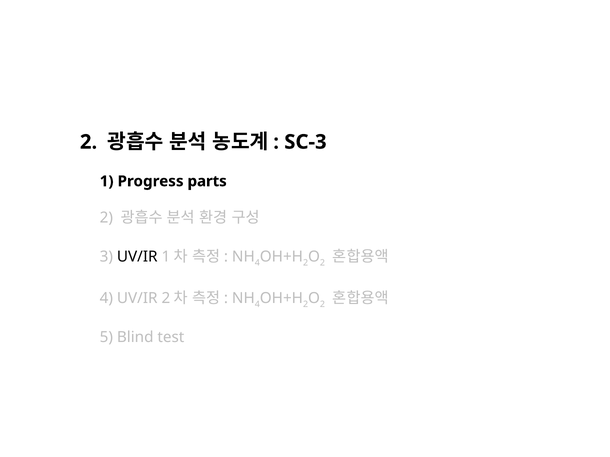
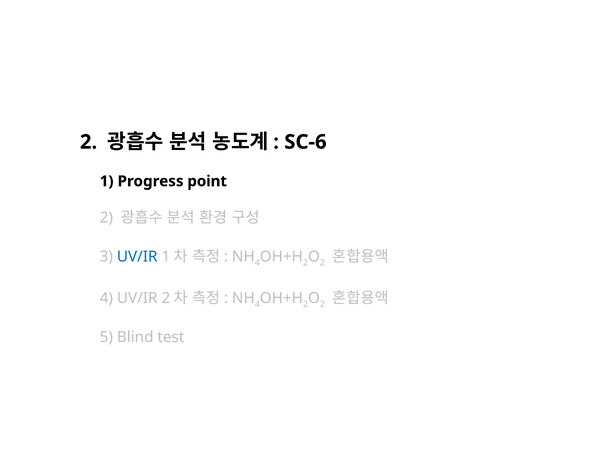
SC-3: SC-3 -> SC-6
parts: parts -> point
UV/IR at (137, 257) colour: black -> blue
